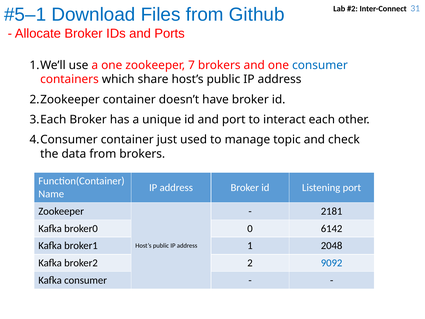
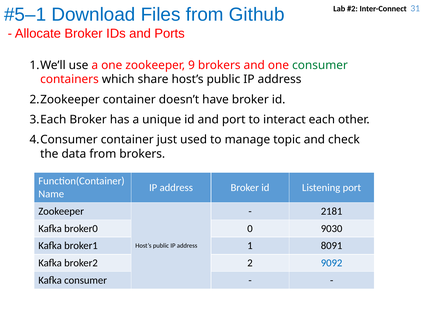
7: 7 -> 9
consumer at (320, 65) colour: blue -> green
6142: 6142 -> 9030
2048: 2048 -> 8091
